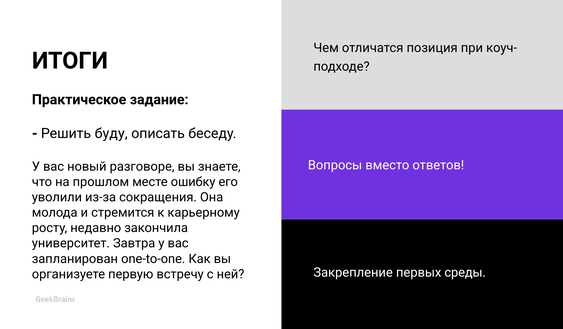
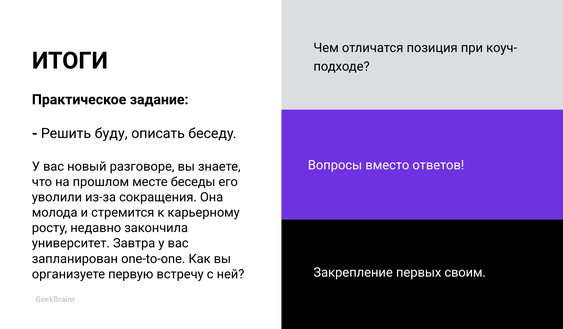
ошибку: ошибку -> беседы
среды: среды -> своим
